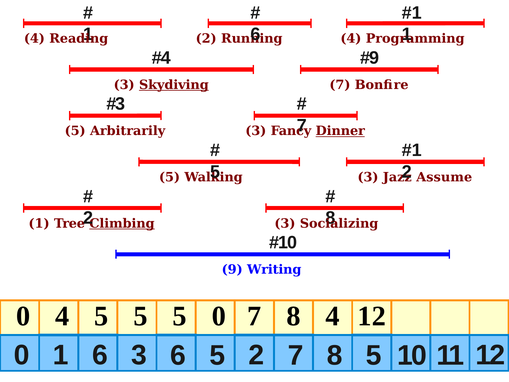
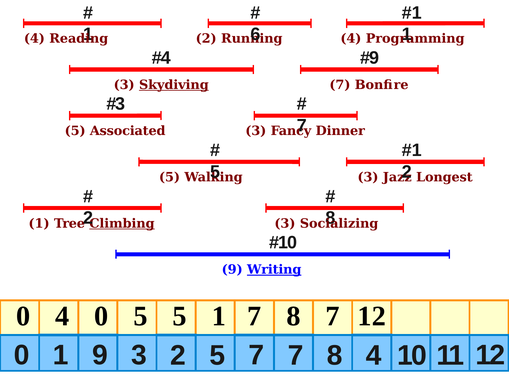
Arbitrarily: Arbitrarily -> Associated
Dinner underline: present -> none
Assume: Assume -> Longest
Writing underline: none -> present
4 5: 5 -> 0
5 0: 0 -> 1
7 8 4: 4 -> 7
1 6: 6 -> 9
3 6: 6 -> 2
5 2: 2 -> 7
7 8 5: 5 -> 4
